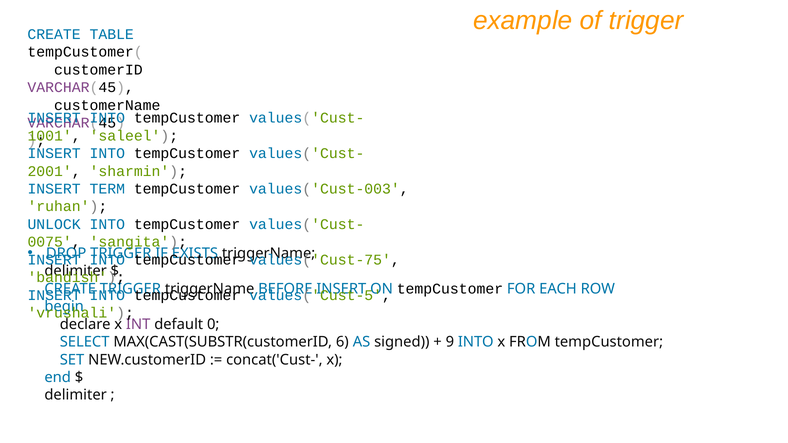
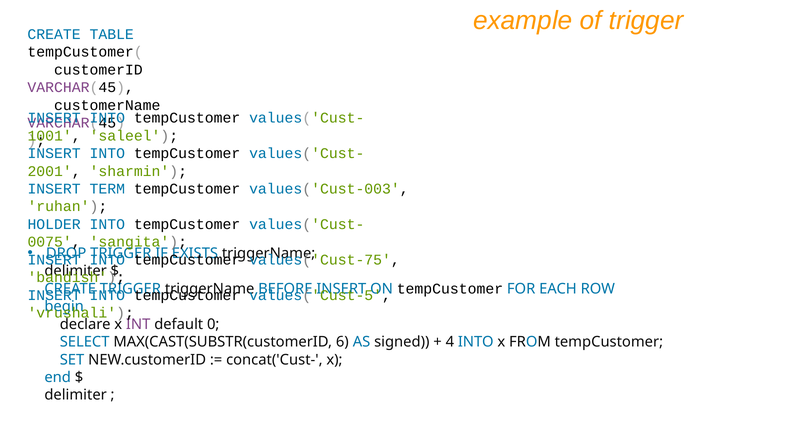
UNLOCK: UNLOCK -> HOLDER
9: 9 -> 4
